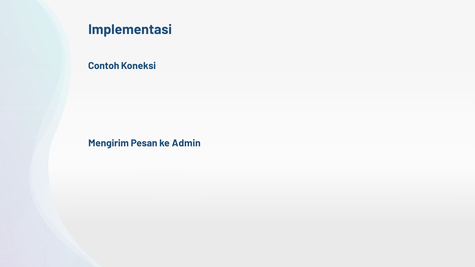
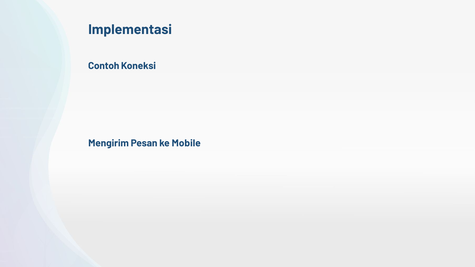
Admin: Admin -> Mobile
